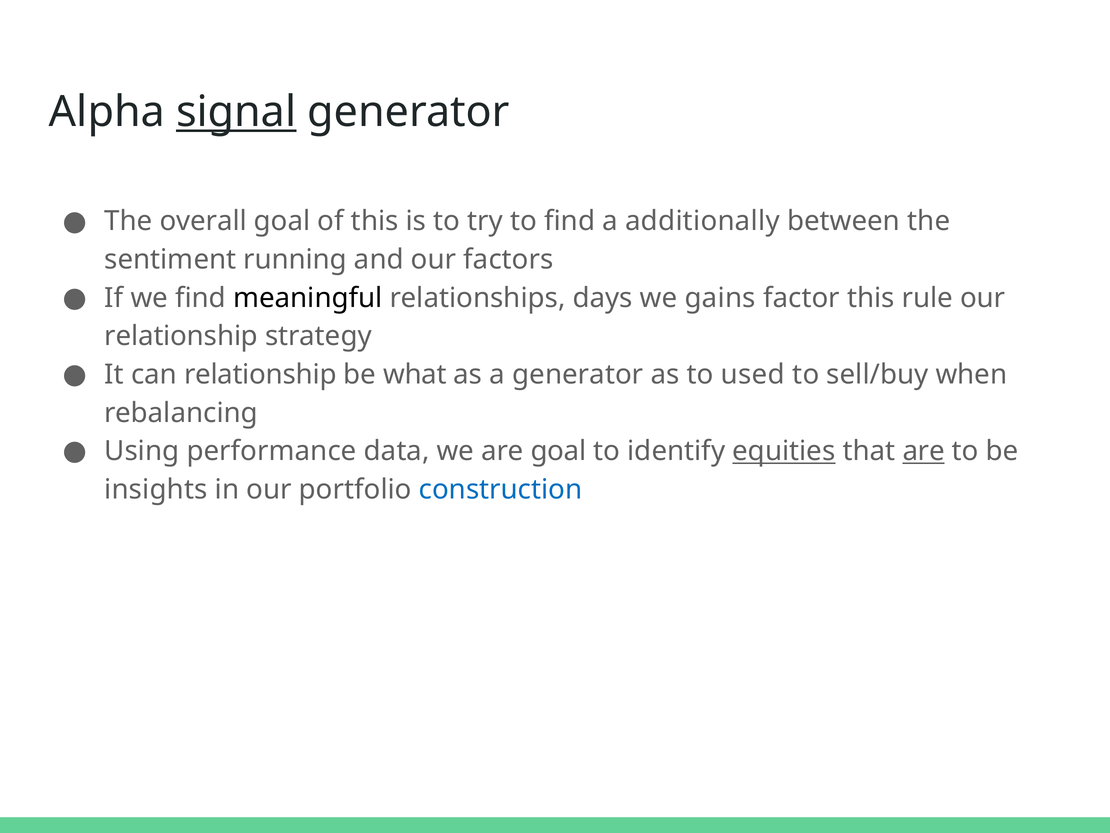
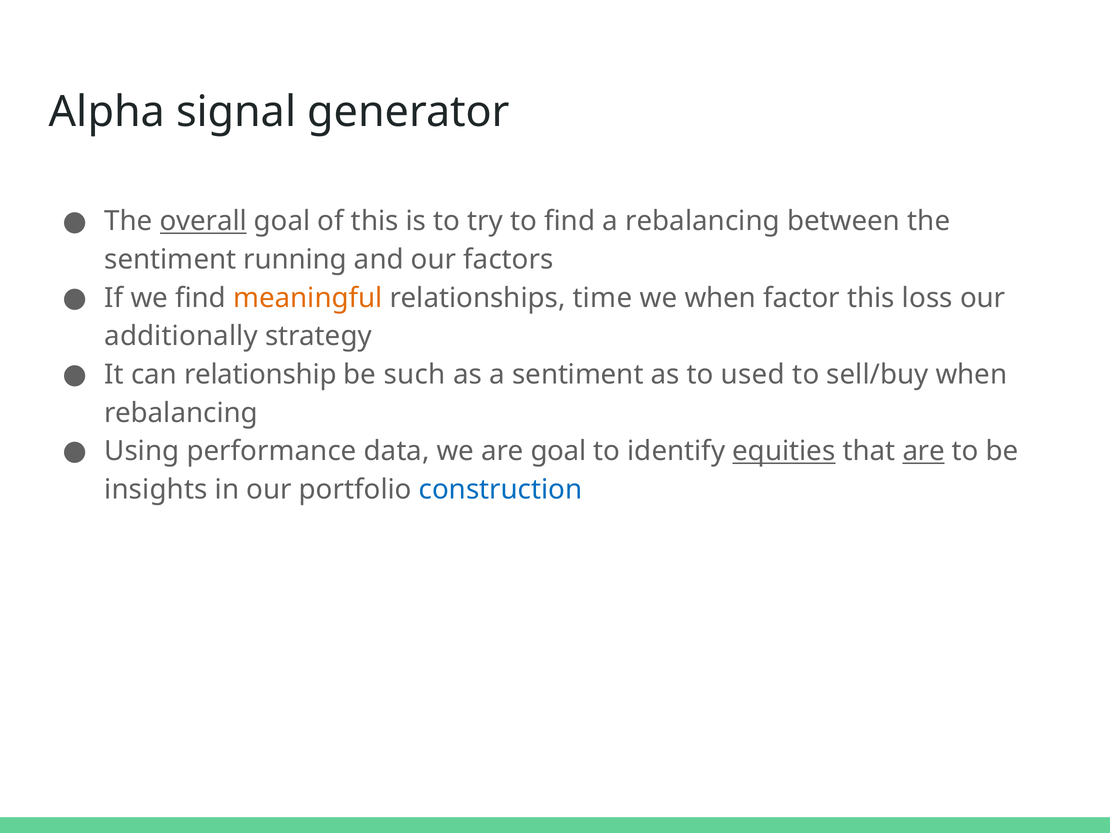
signal underline: present -> none
overall underline: none -> present
a additionally: additionally -> rebalancing
meaningful colour: black -> orange
days: days -> time
we gains: gains -> when
rule: rule -> loss
relationship at (181, 336): relationship -> additionally
what: what -> such
a generator: generator -> sentiment
